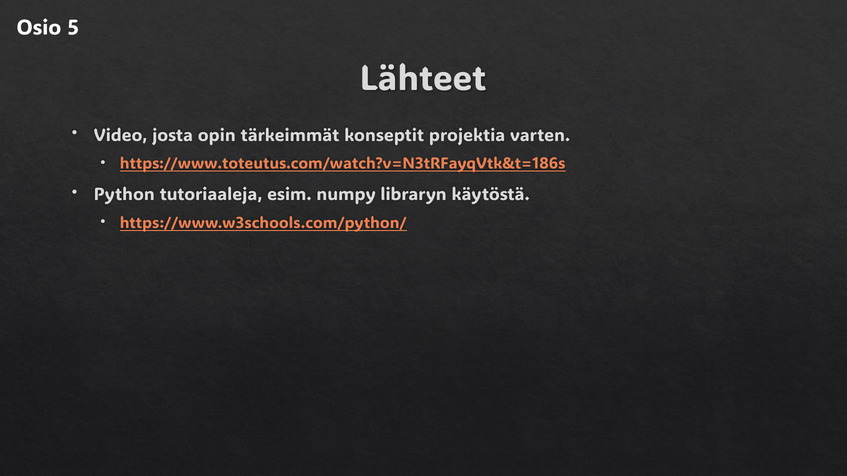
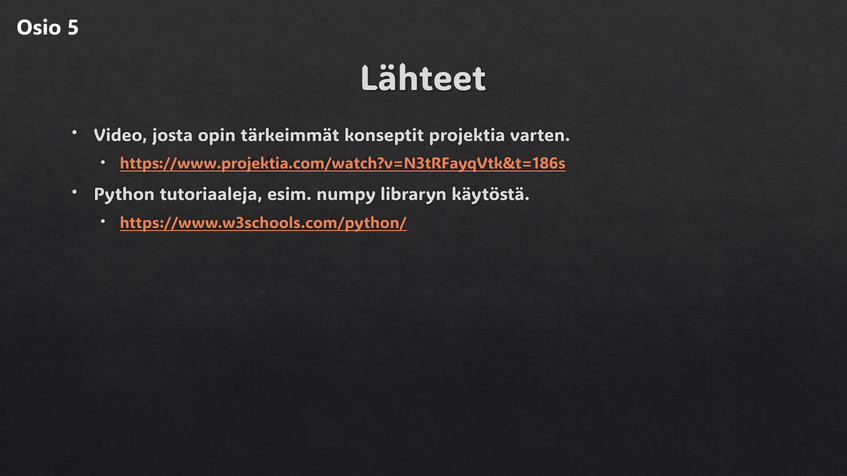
https://www.toteutus.com/watch?v=N3tRFayqVtk&t=186s: https://www.toteutus.com/watch?v=N3tRFayqVtk&t=186s -> https://www.projektia.com/watch?v=N3tRFayqVtk&t=186s
